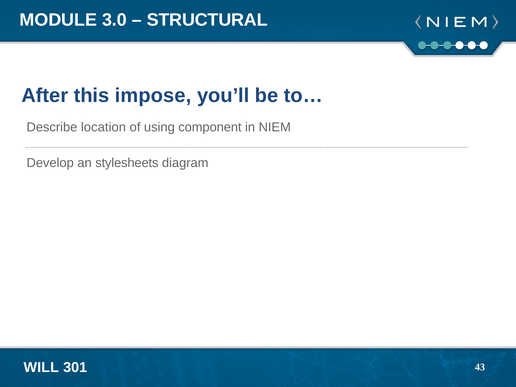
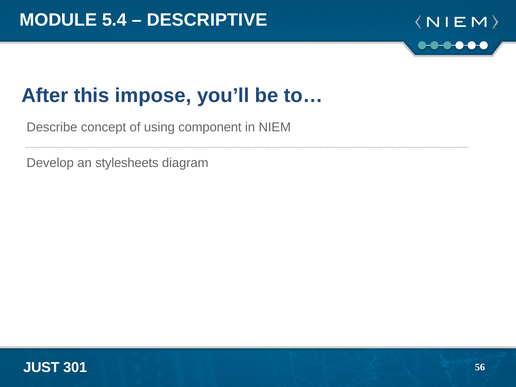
3.0: 3.0 -> 5.4
STRUCTURAL: STRUCTURAL -> DESCRIPTIVE
location: location -> concept
WILL: WILL -> JUST
43: 43 -> 56
